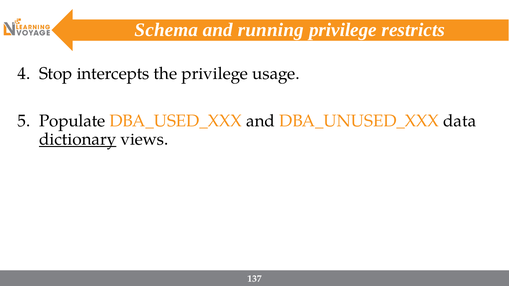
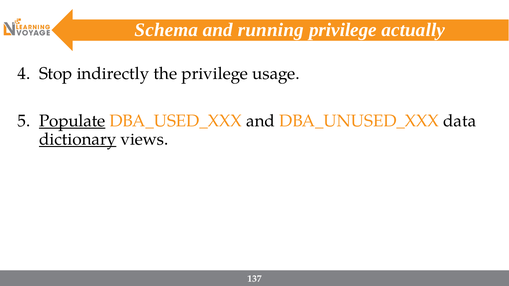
restricts: restricts -> actually
intercepts: intercepts -> indirectly
Populate underline: none -> present
